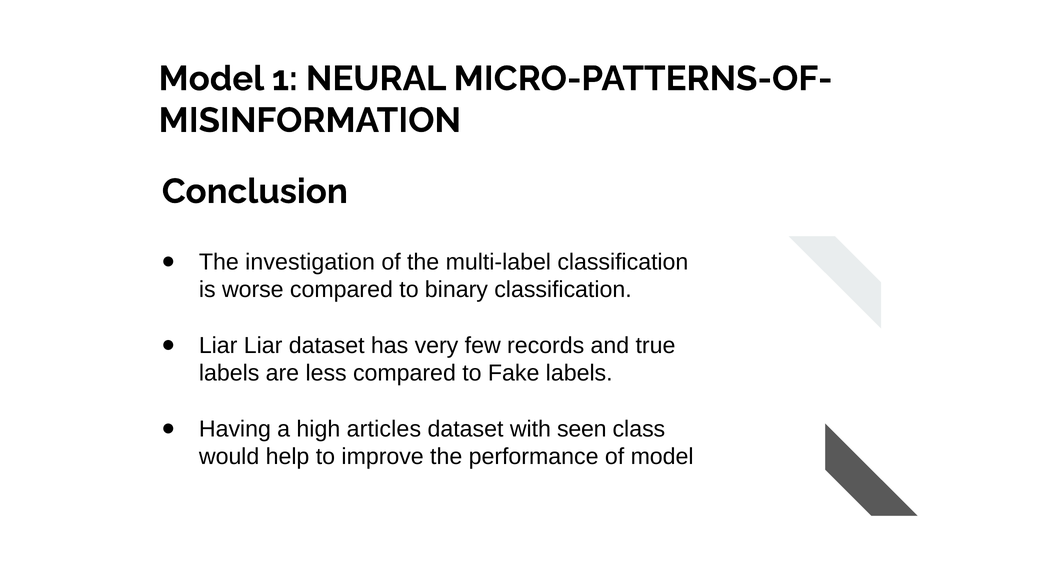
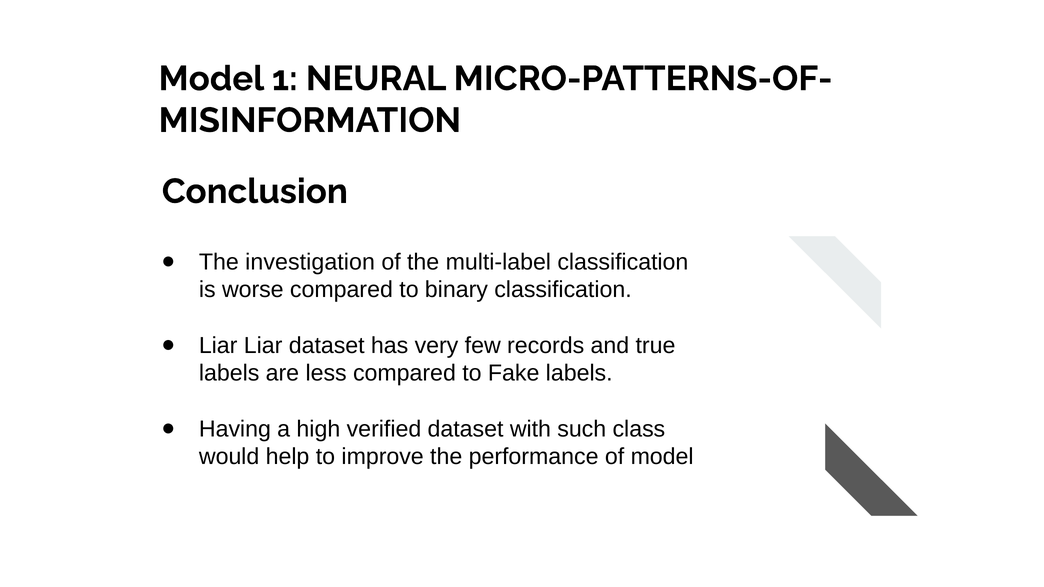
articles: articles -> verified
seen: seen -> such
